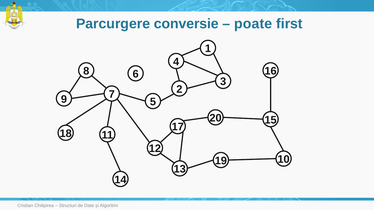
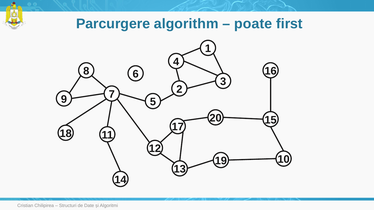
conversie: conversie -> algorithm
